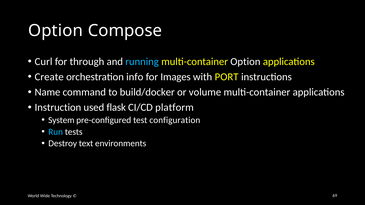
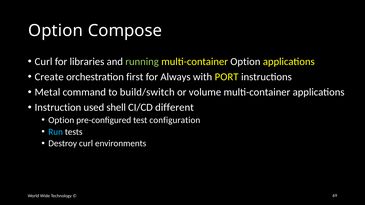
through: through -> libraries
running colour: light blue -> light green
info: info -> first
Images: Images -> Always
Name: Name -> Metal
build/docker: build/docker -> build/switch
flask: flask -> shell
platform: platform -> different
System at (61, 120): System -> Option
Destroy text: text -> curl
